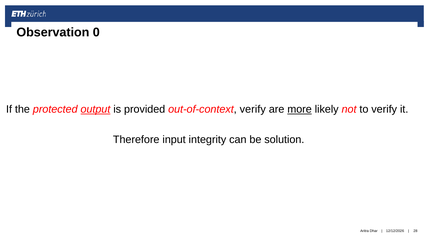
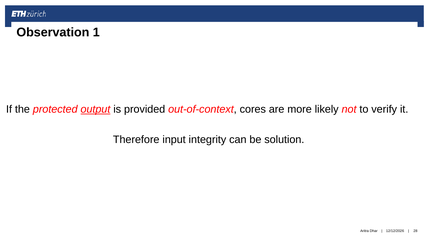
0: 0 -> 1
out-of-context verify: verify -> cores
more underline: present -> none
